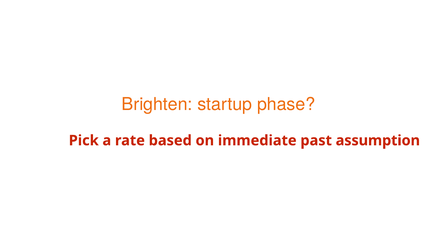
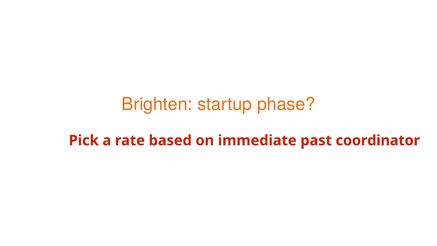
assumption: assumption -> coordinator
